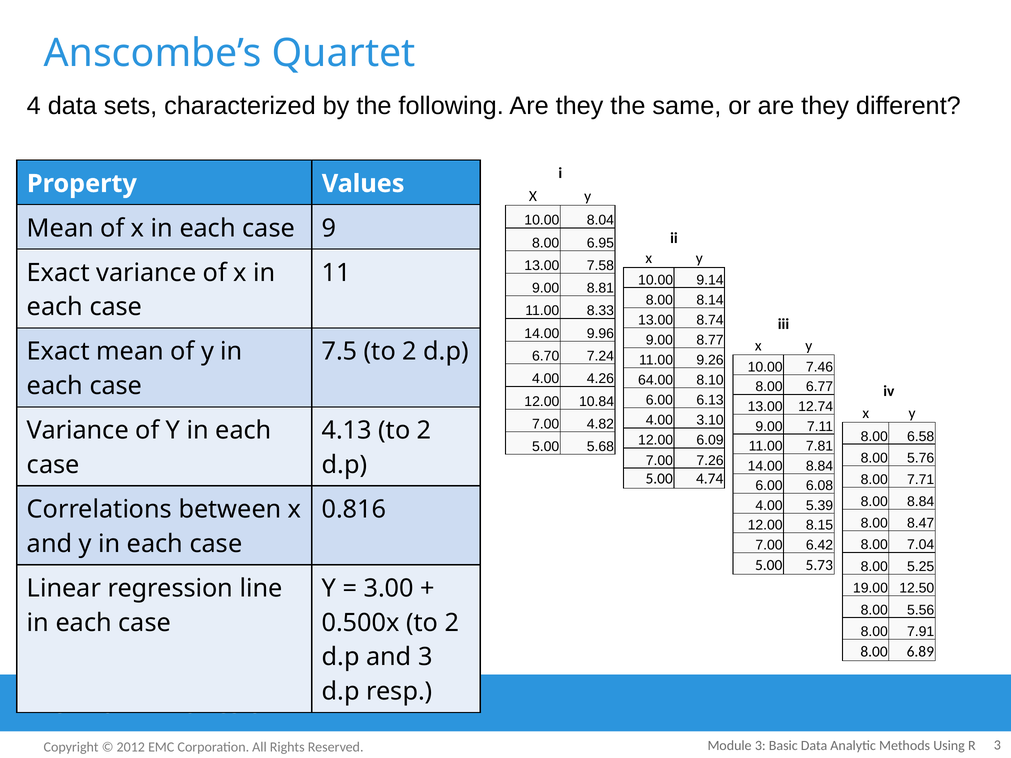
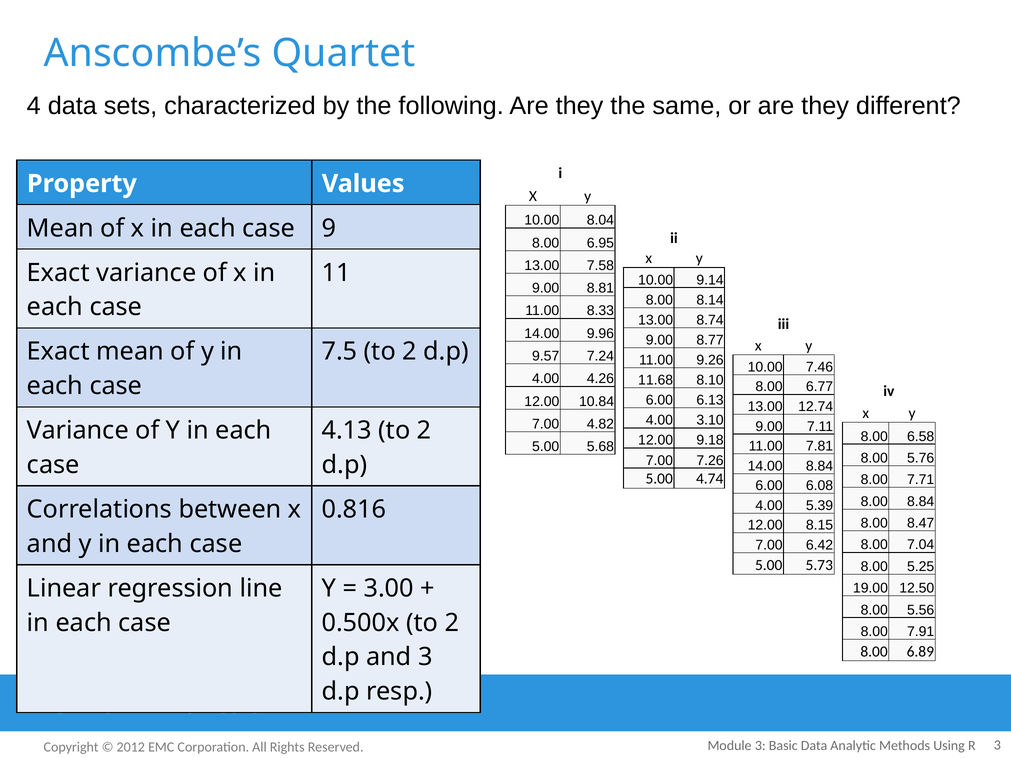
6.70: 6.70 -> 9.57
64.00: 64.00 -> 11.68
6.09: 6.09 -> 9.18
